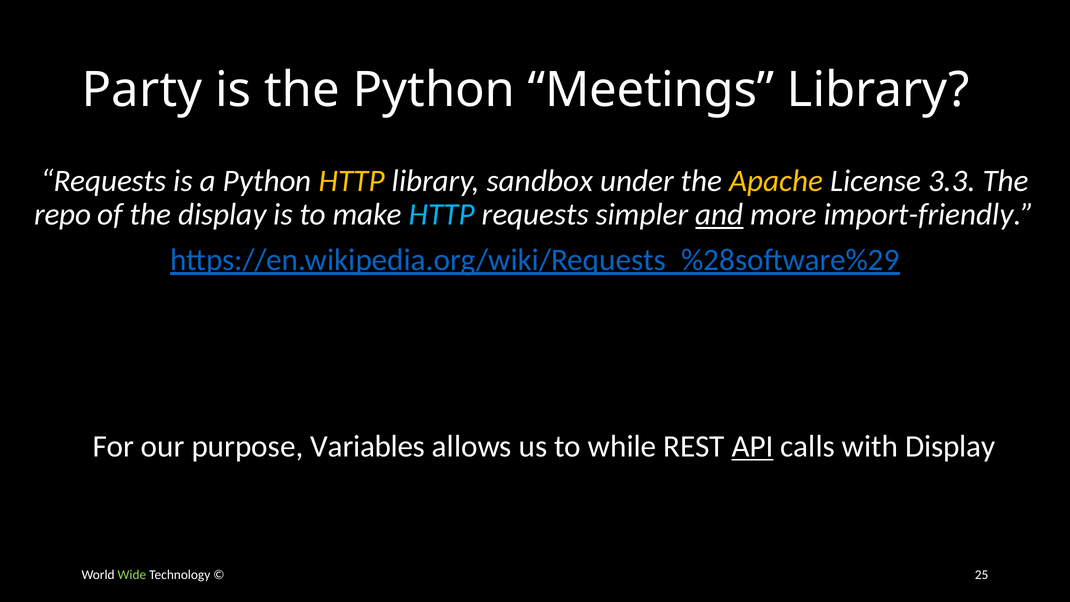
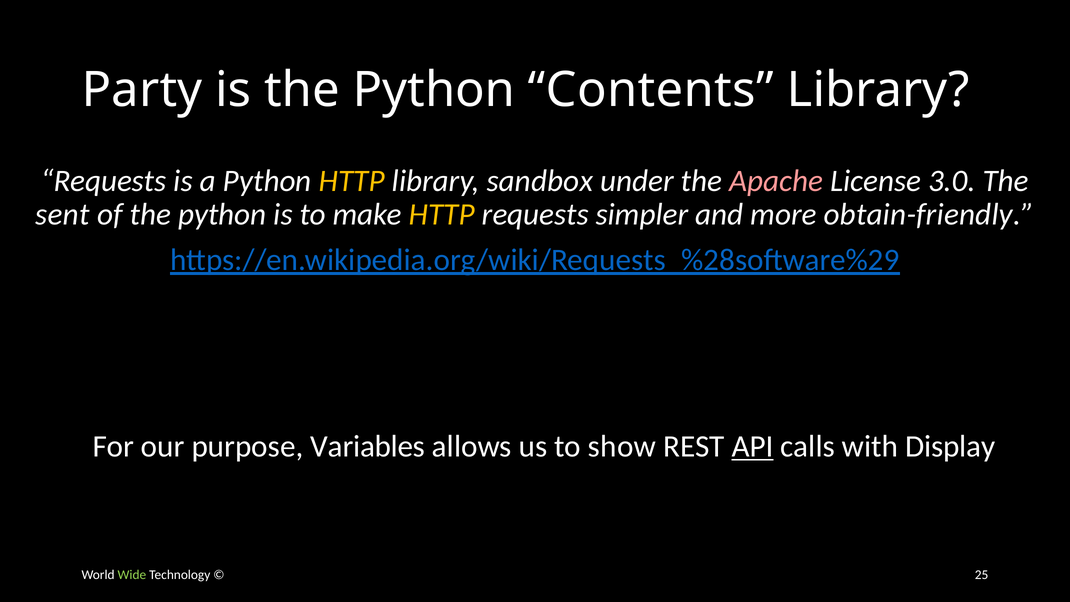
Meetings: Meetings -> Contents
Apache colour: yellow -> pink
3.3: 3.3 -> 3.0
repo: repo -> sent
of the display: display -> python
HTTP at (442, 214) colour: light blue -> yellow
and underline: present -> none
import-friendly: import-friendly -> obtain-friendly
while: while -> show
